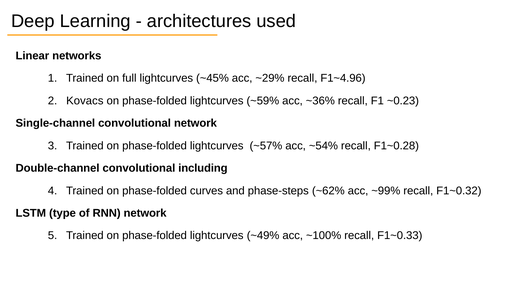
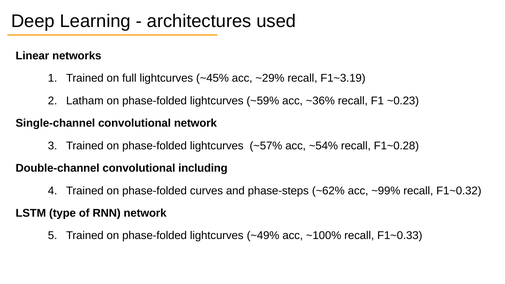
F1~4.96: F1~4.96 -> F1~3.19
Kovacs: Kovacs -> Latham
